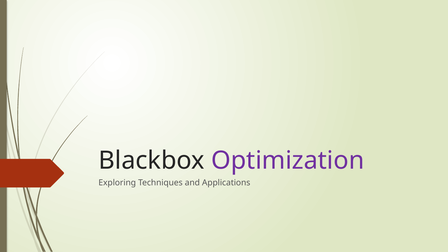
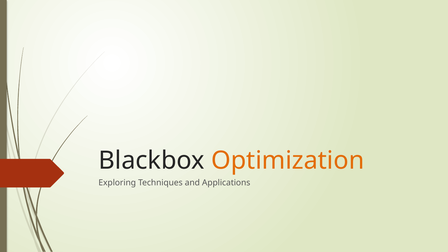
Optimization colour: purple -> orange
